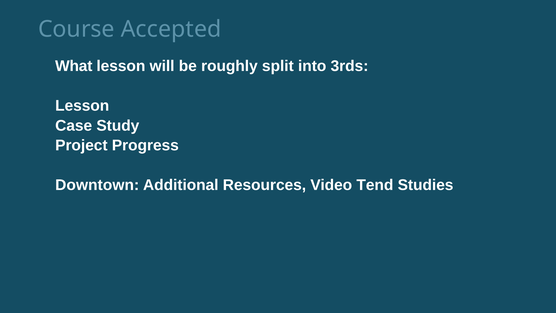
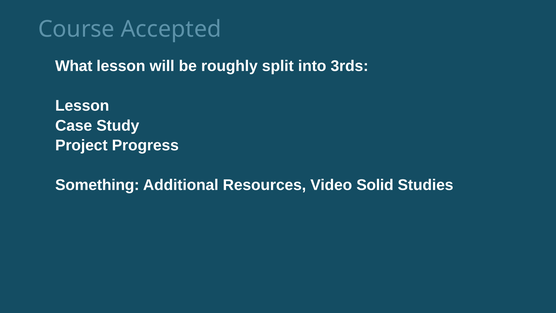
Downtown: Downtown -> Something
Tend: Tend -> Solid
